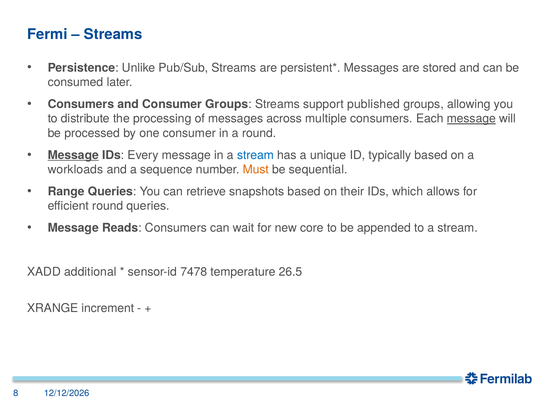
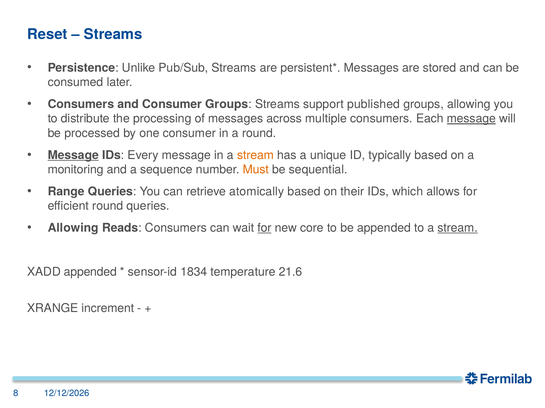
Fermi: Fermi -> Reset
stream at (255, 155) colour: blue -> orange
workloads: workloads -> monitoring
snapshots: snapshots -> atomically
Message at (73, 228): Message -> Allowing
for at (265, 228) underline: none -> present
stream at (458, 228) underline: none -> present
XADD additional: additional -> appended
7478: 7478 -> 1834
26.5: 26.5 -> 21.6
